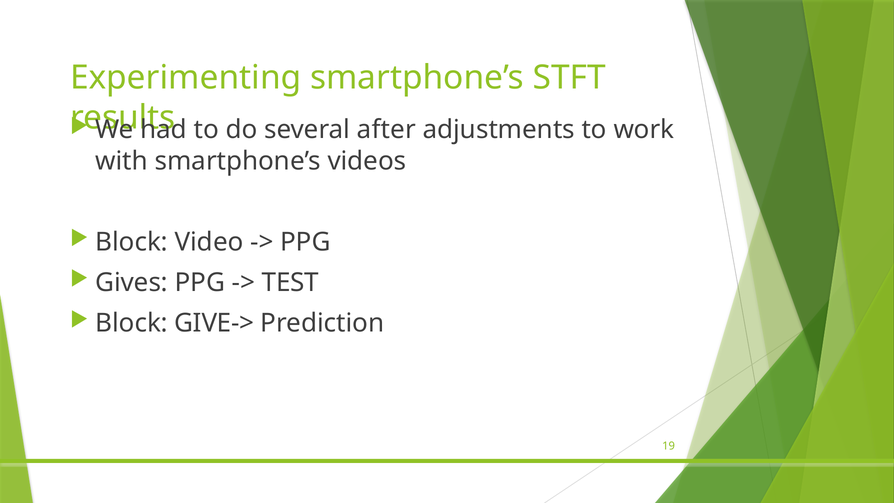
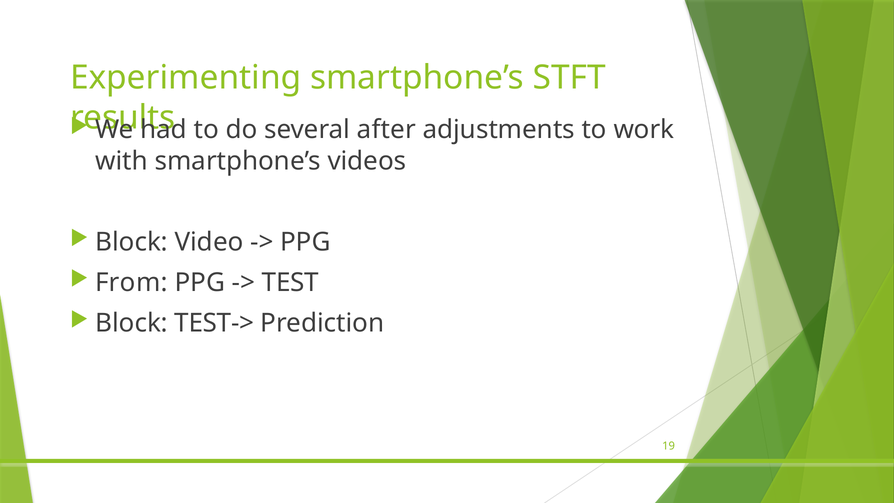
Gives: Gives -> From
GIVE->: GIVE-> -> TEST->
